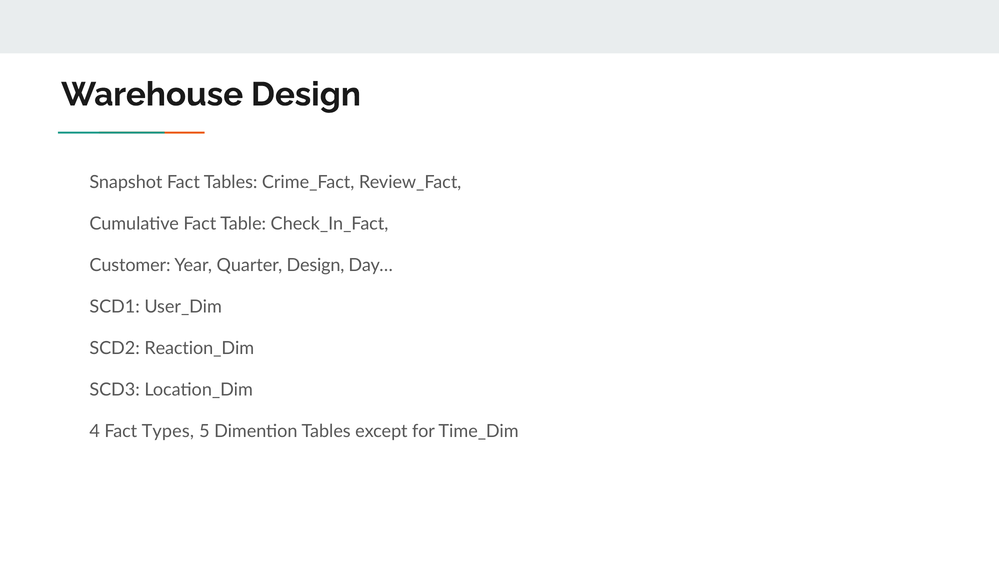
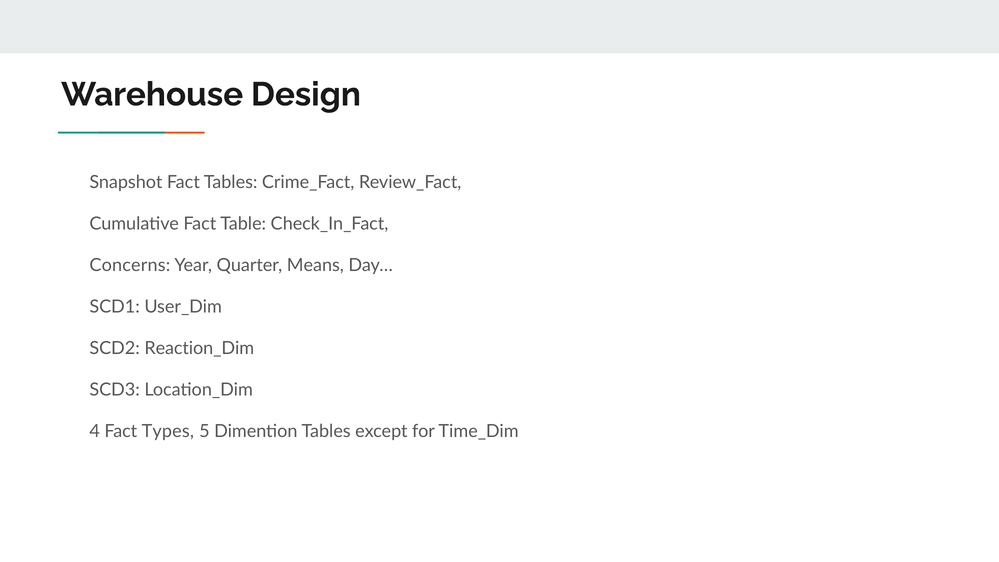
Customer: Customer -> Concerns
Quarter Design: Design -> Means
